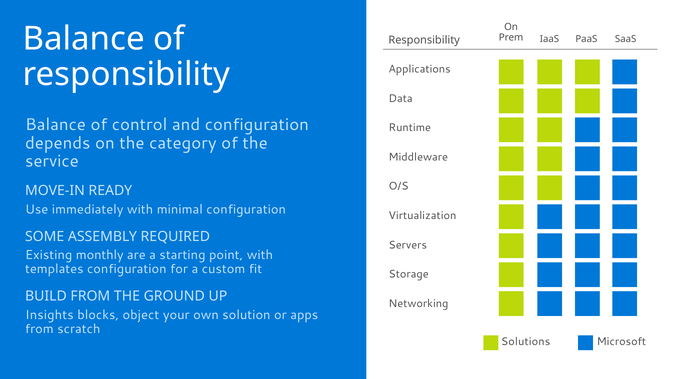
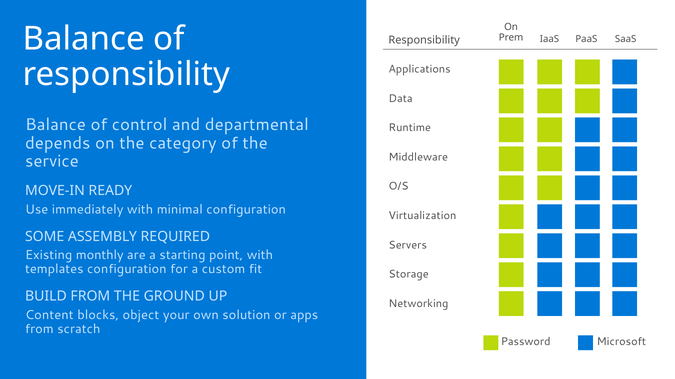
and configuration: configuration -> departmental
Insights: Insights -> Content
Solutions: Solutions -> Password
